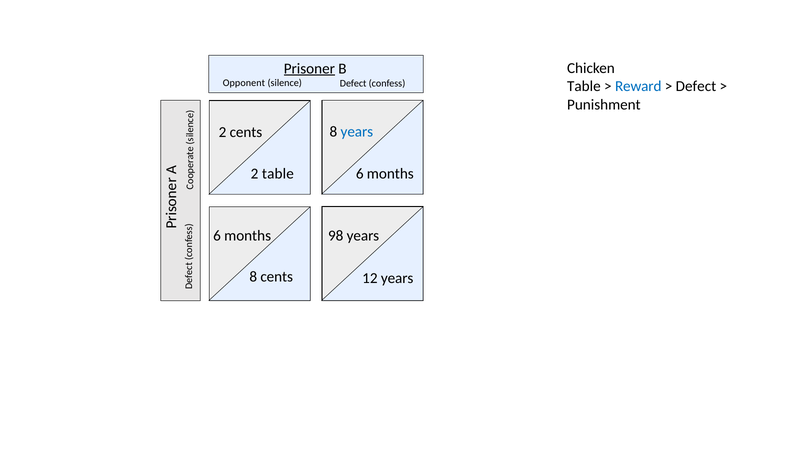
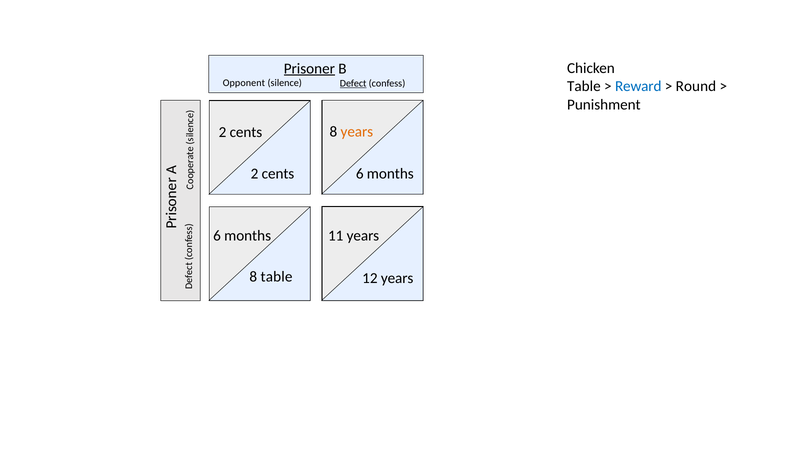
Defect at (353, 83) underline: none -> present
Defect at (696, 86): Defect -> Round
years at (357, 131) colour: blue -> orange
table at (278, 173): table -> cents
98: 98 -> 11
8 cents: cents -> table
